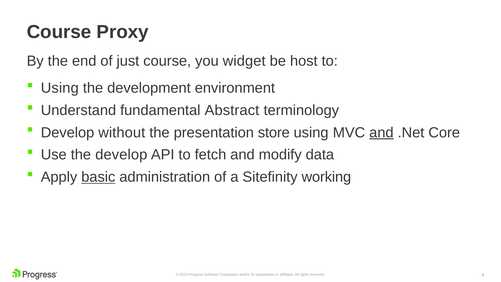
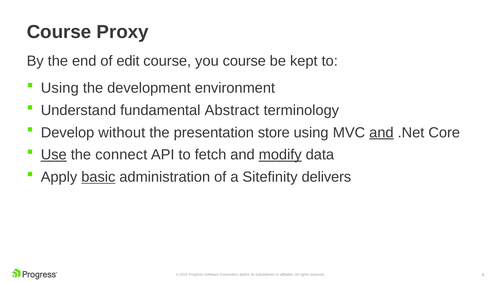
just: just -> edit
you widget: widget -> course
host: host -> kept
Use underline: none -> present
the develop: develop -> connect
modify underline: none -> present
working: working -> delivers
